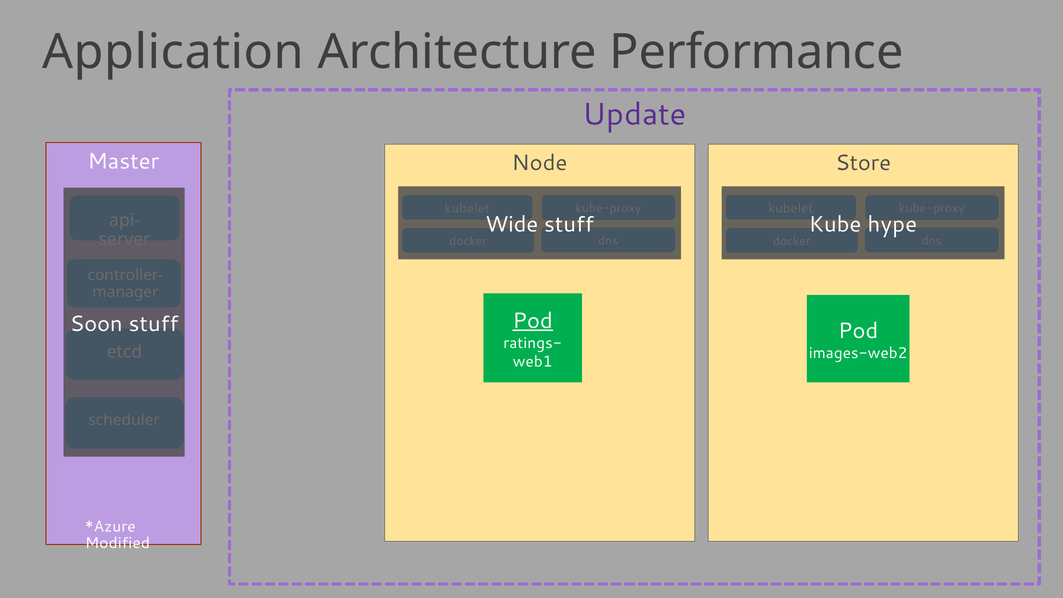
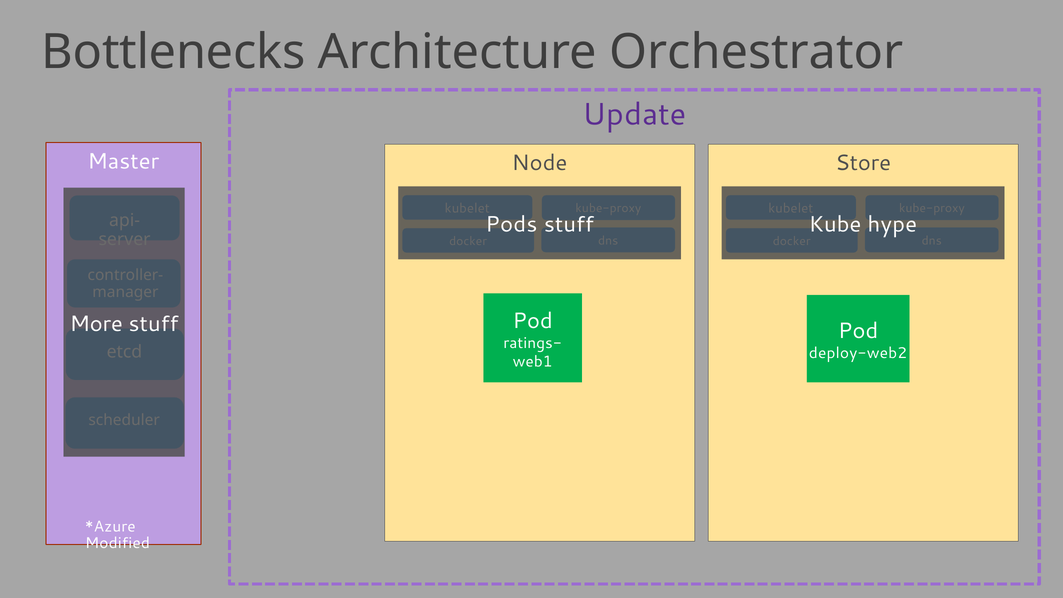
Application: Application -> Bottlenecks
Performance: Performance -> Orchestrator
Wide: Wide -> Pods
Pod at (533, 321) underline: present -> none
Soon: Soon -> More
images-web2: images-web2 -> deploy-web2
